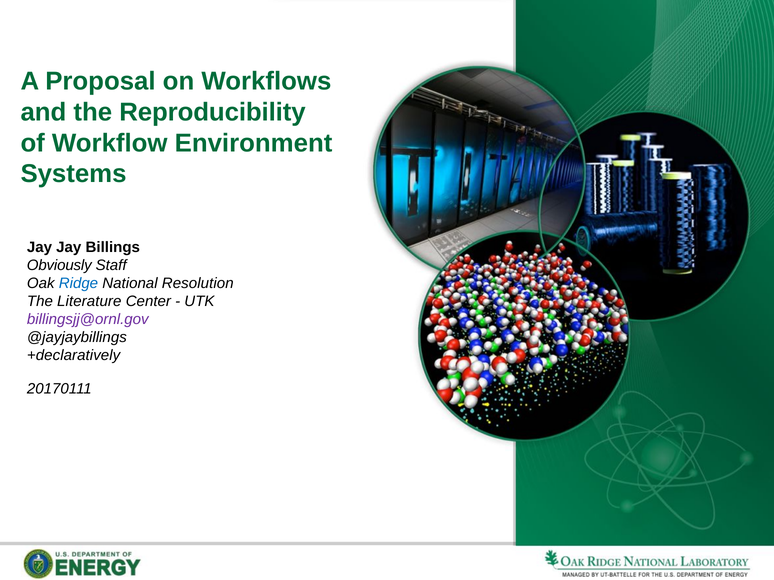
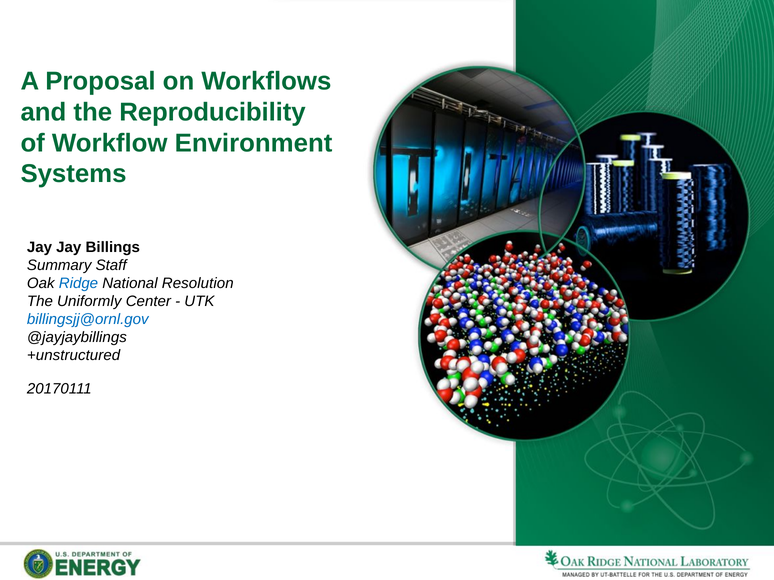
Obviously: Obviously -> Summary
Literature: Literature -> Uniformly
billingsjj@ornl.gov colour: purple -> blue
+declaratively: +declaratively -> +unstructured
